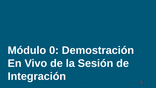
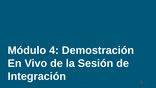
0: 0 -> 4
